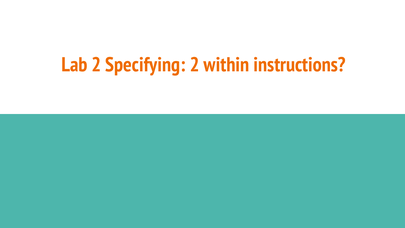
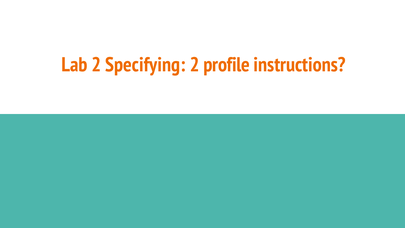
within: within -> profile
